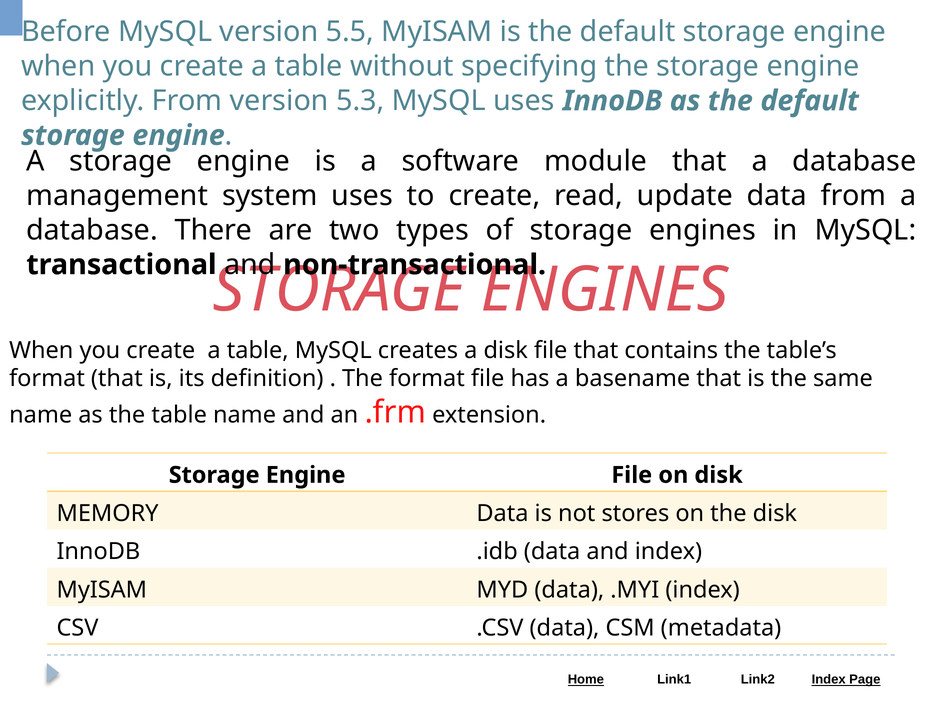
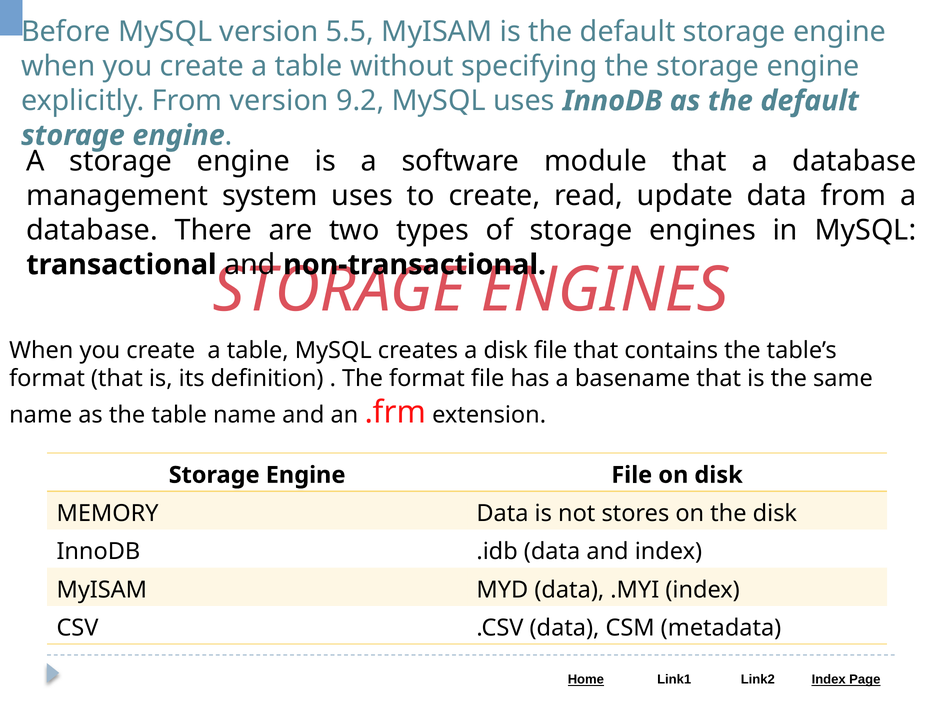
5.3: 5.3 -> 9.2
